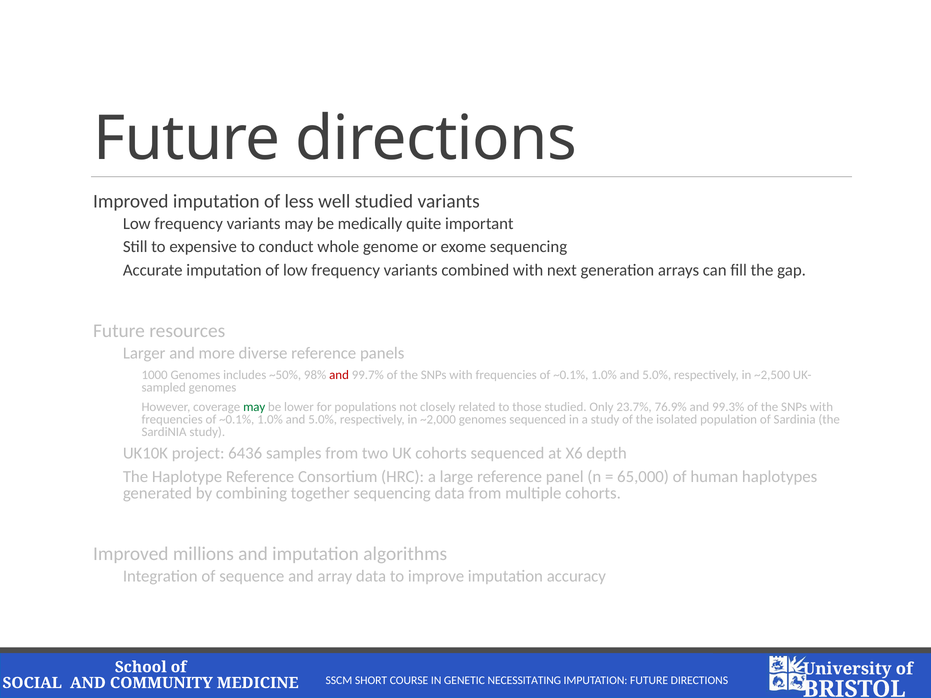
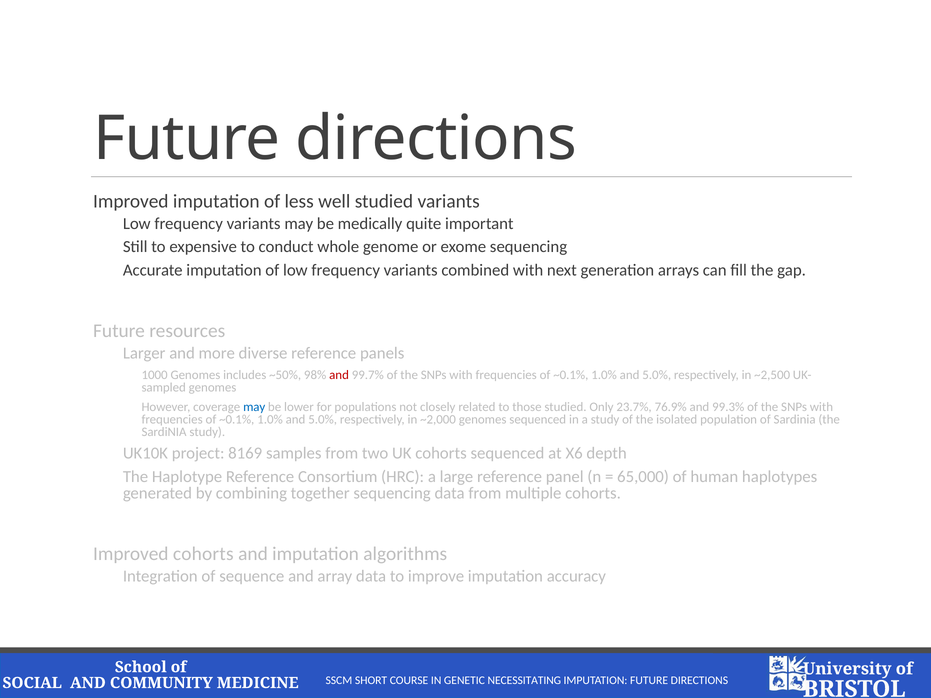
may at (254, 407) colour: green -> blue
6436: 6436 -> 8169
Improved millions: millions -> cohorts
